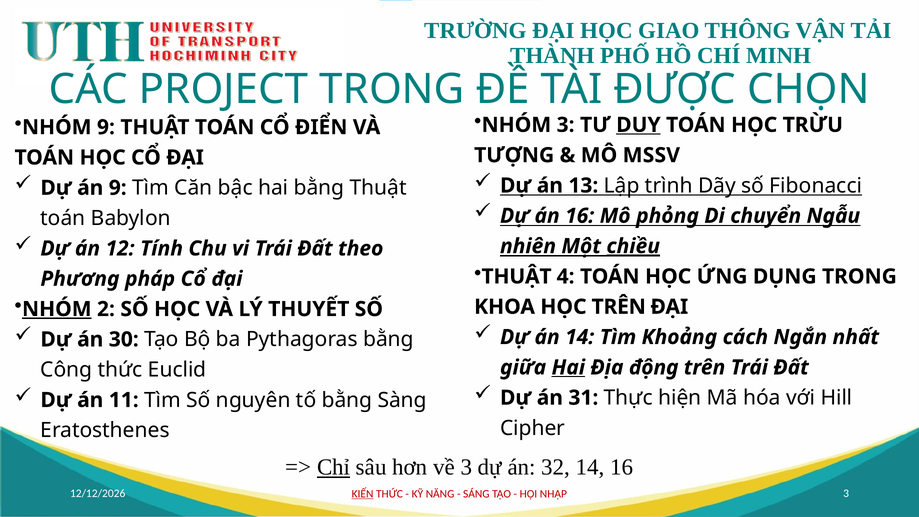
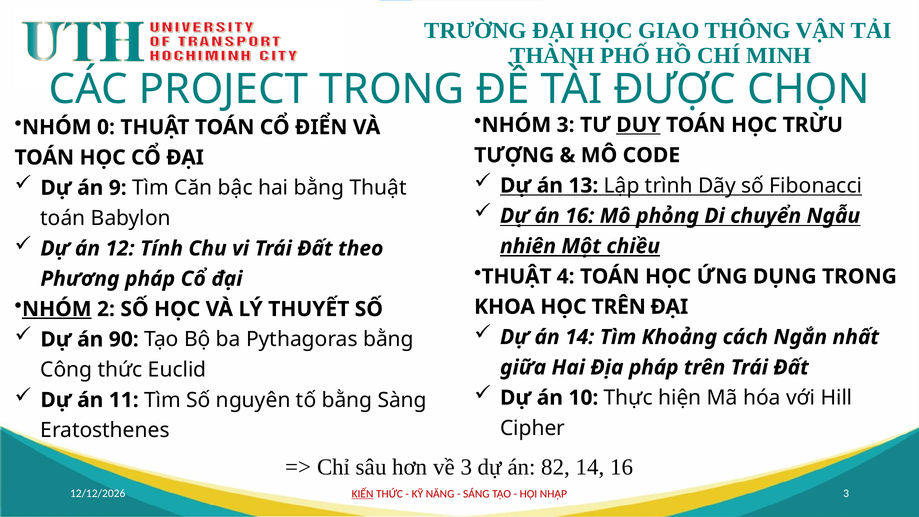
NHÓM 9: 9 -> 0
MSSV: MSSV -> CODE
chiều underline: present -> none
30: 30 -> 90
Hai at (568, 367) underline: present -> none
Địa động: động -> pháp
31: 31 -> 10
Chỉ underline: present -> none
32: 32 -> 82
